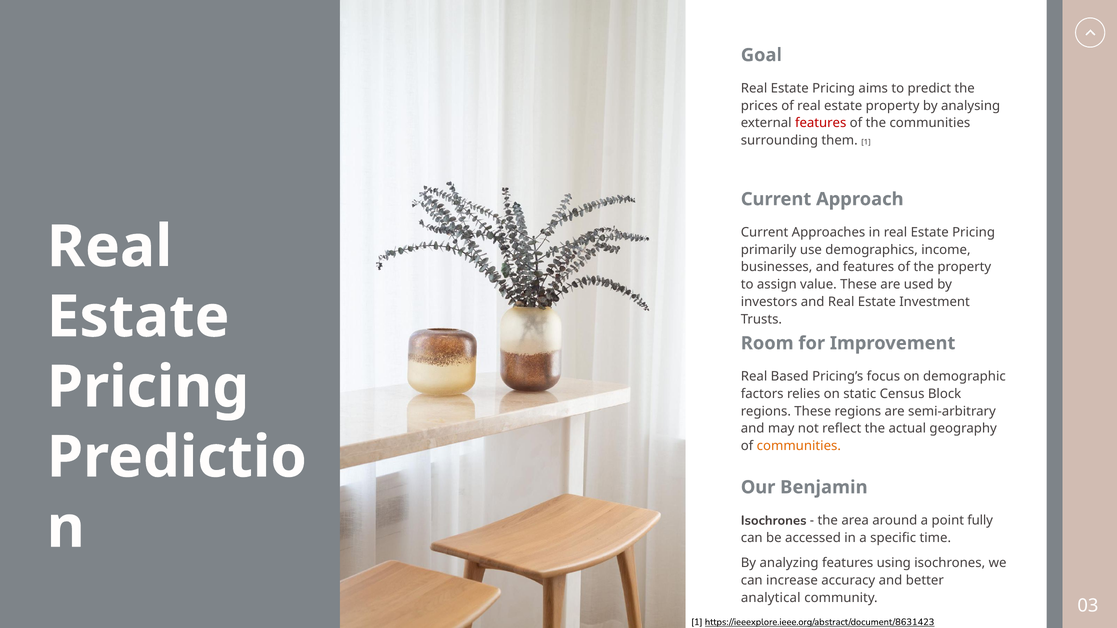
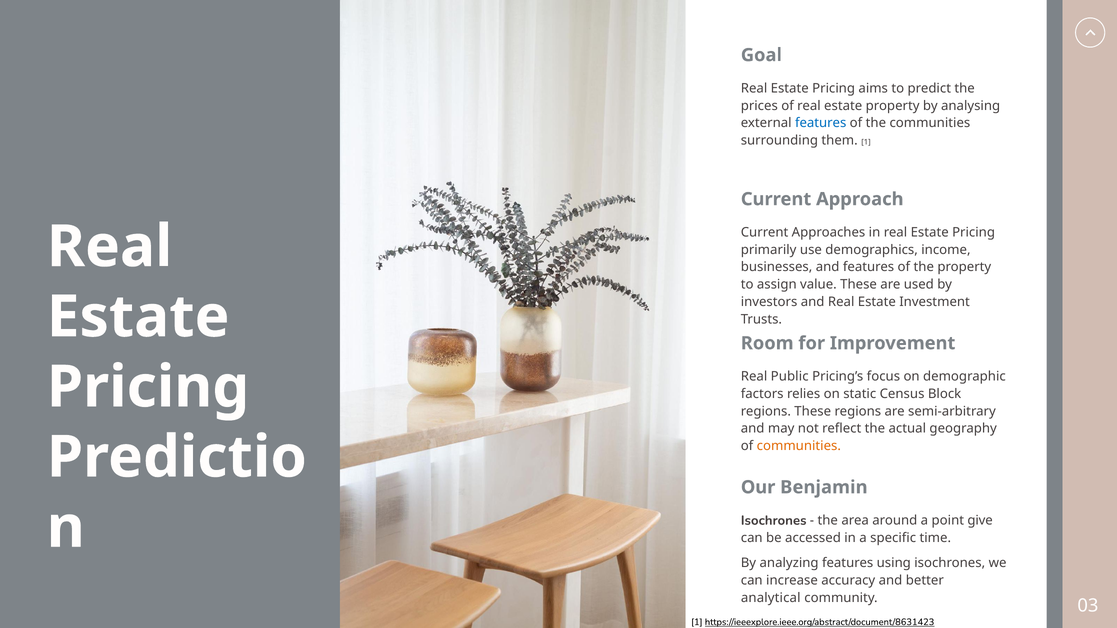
features at (821, 123) colour: red -> blue
Based: Based -> Public
fully: fully -> give
